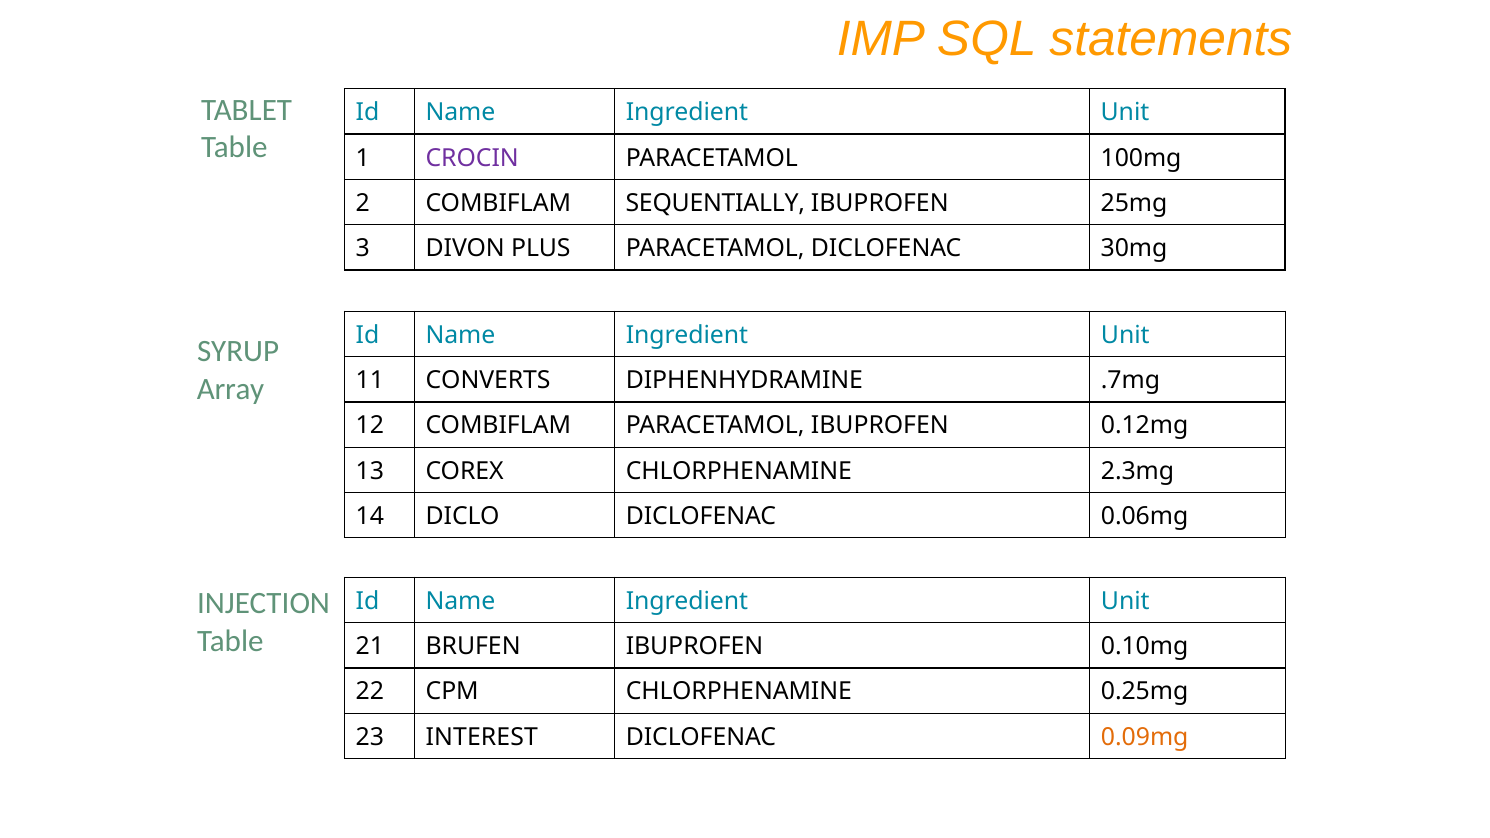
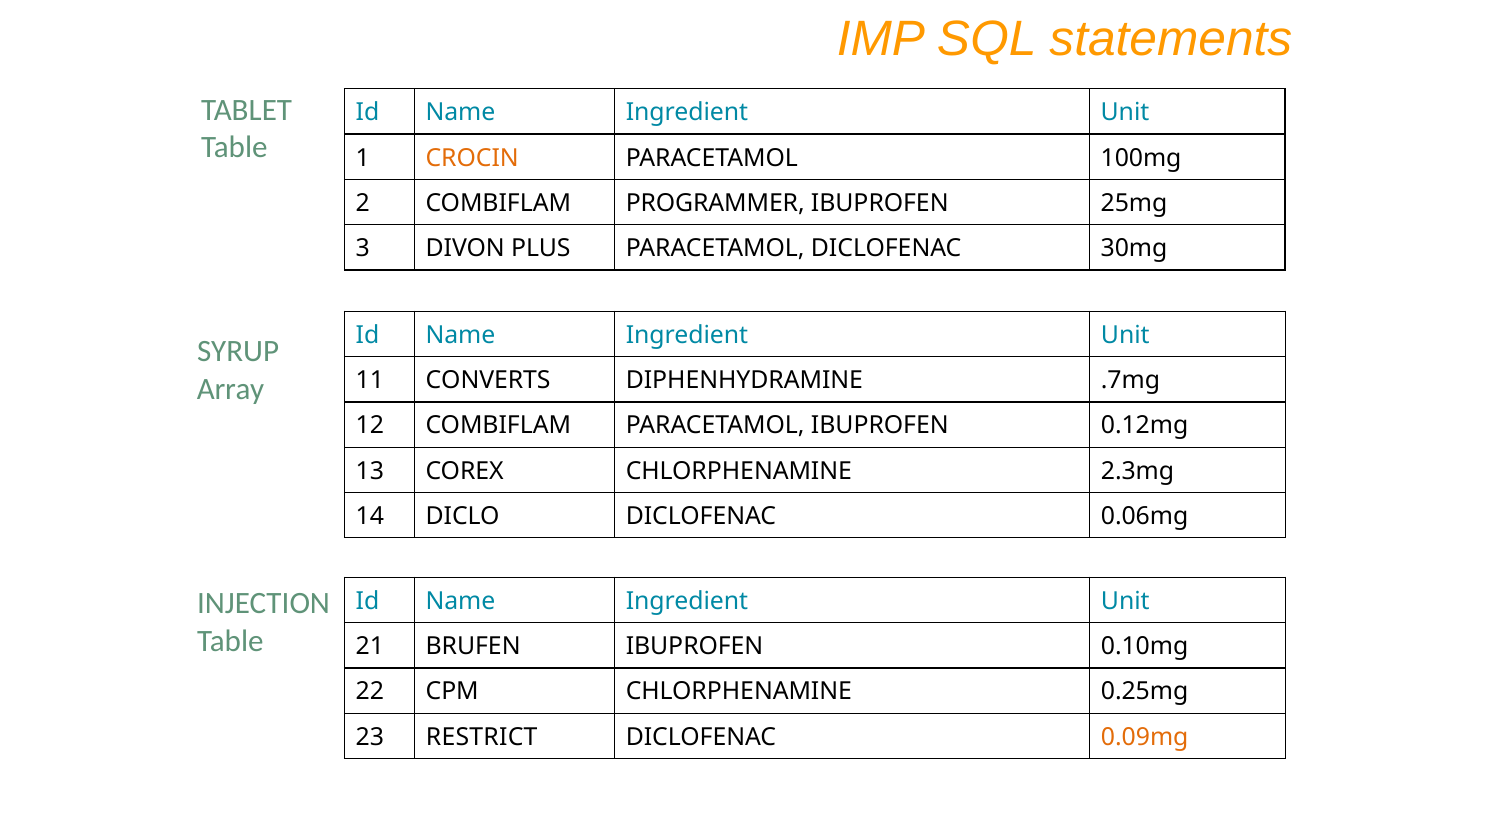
CROCIN colour: purple -> orange
SEQUENTIALLY: SEQUENTIALLY -> PROGRAMMER
INTEREST: INTEREST -> RESTRICT
